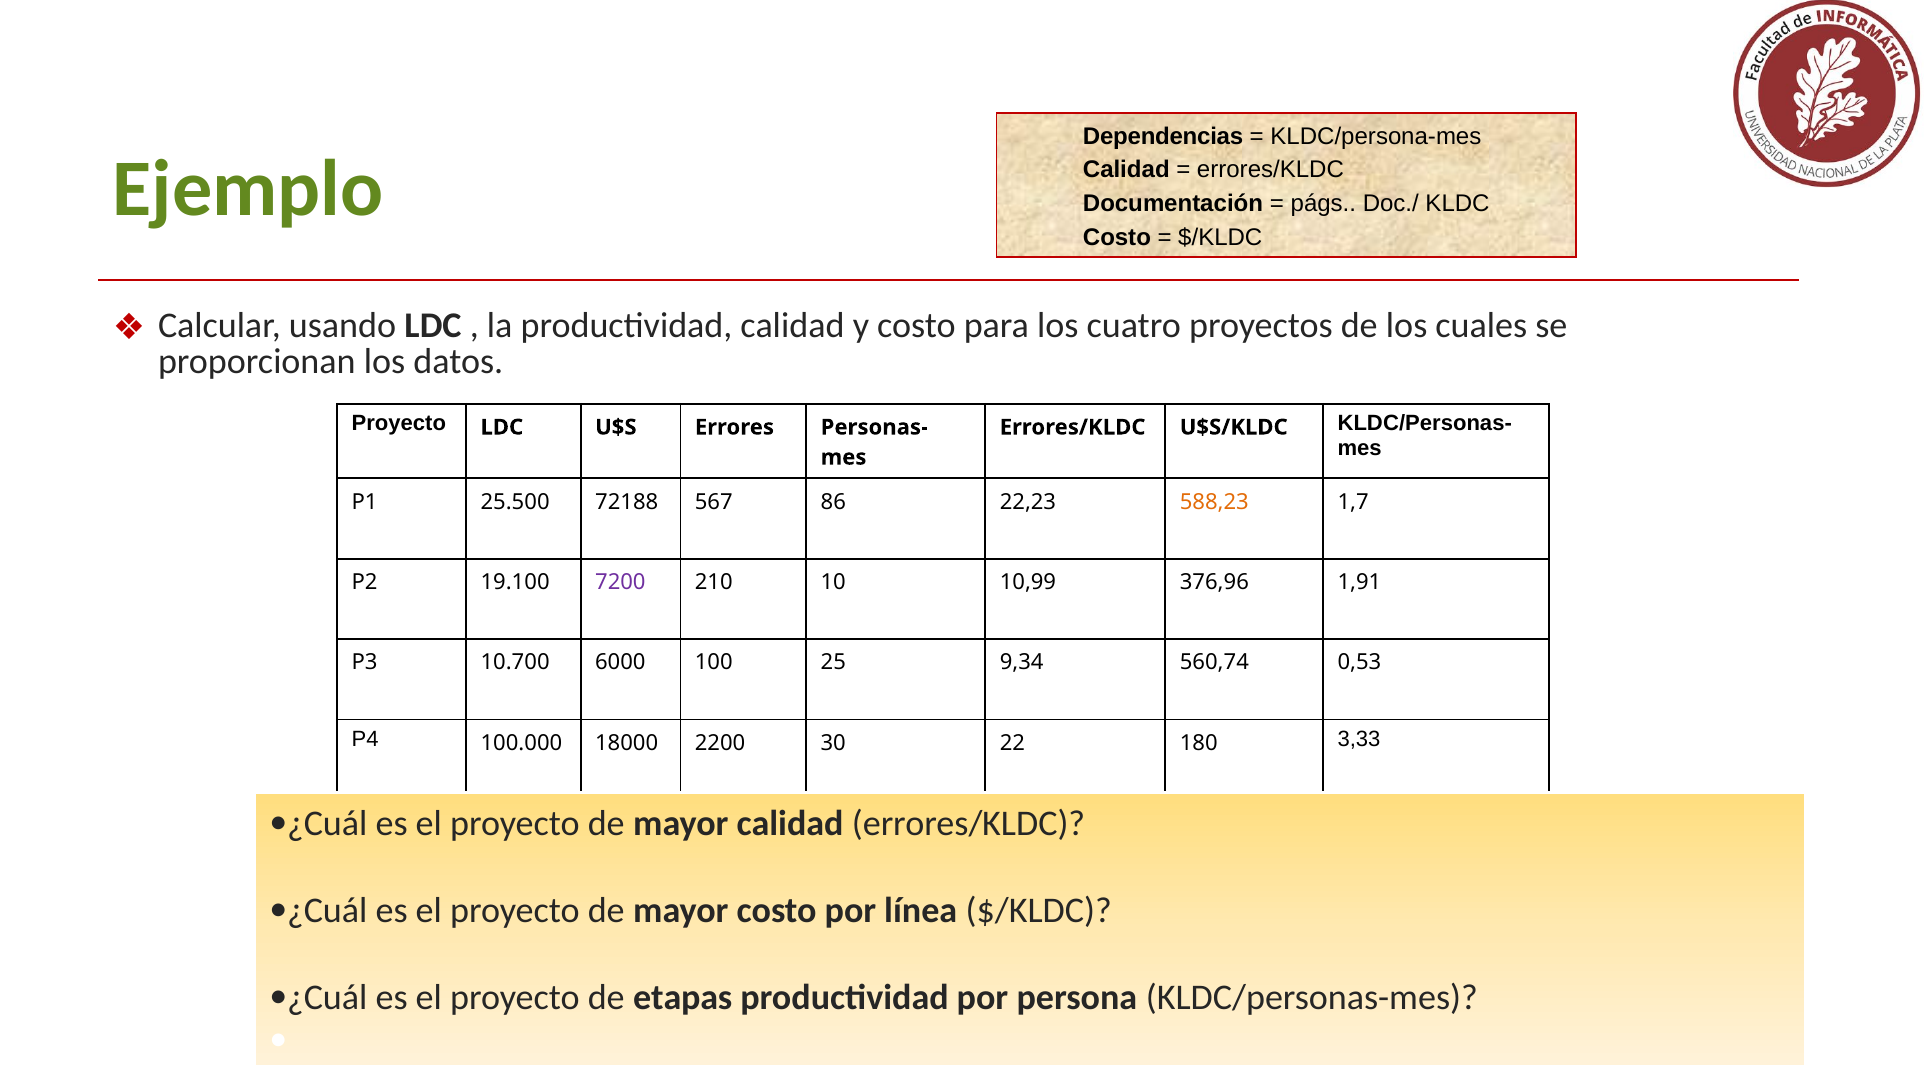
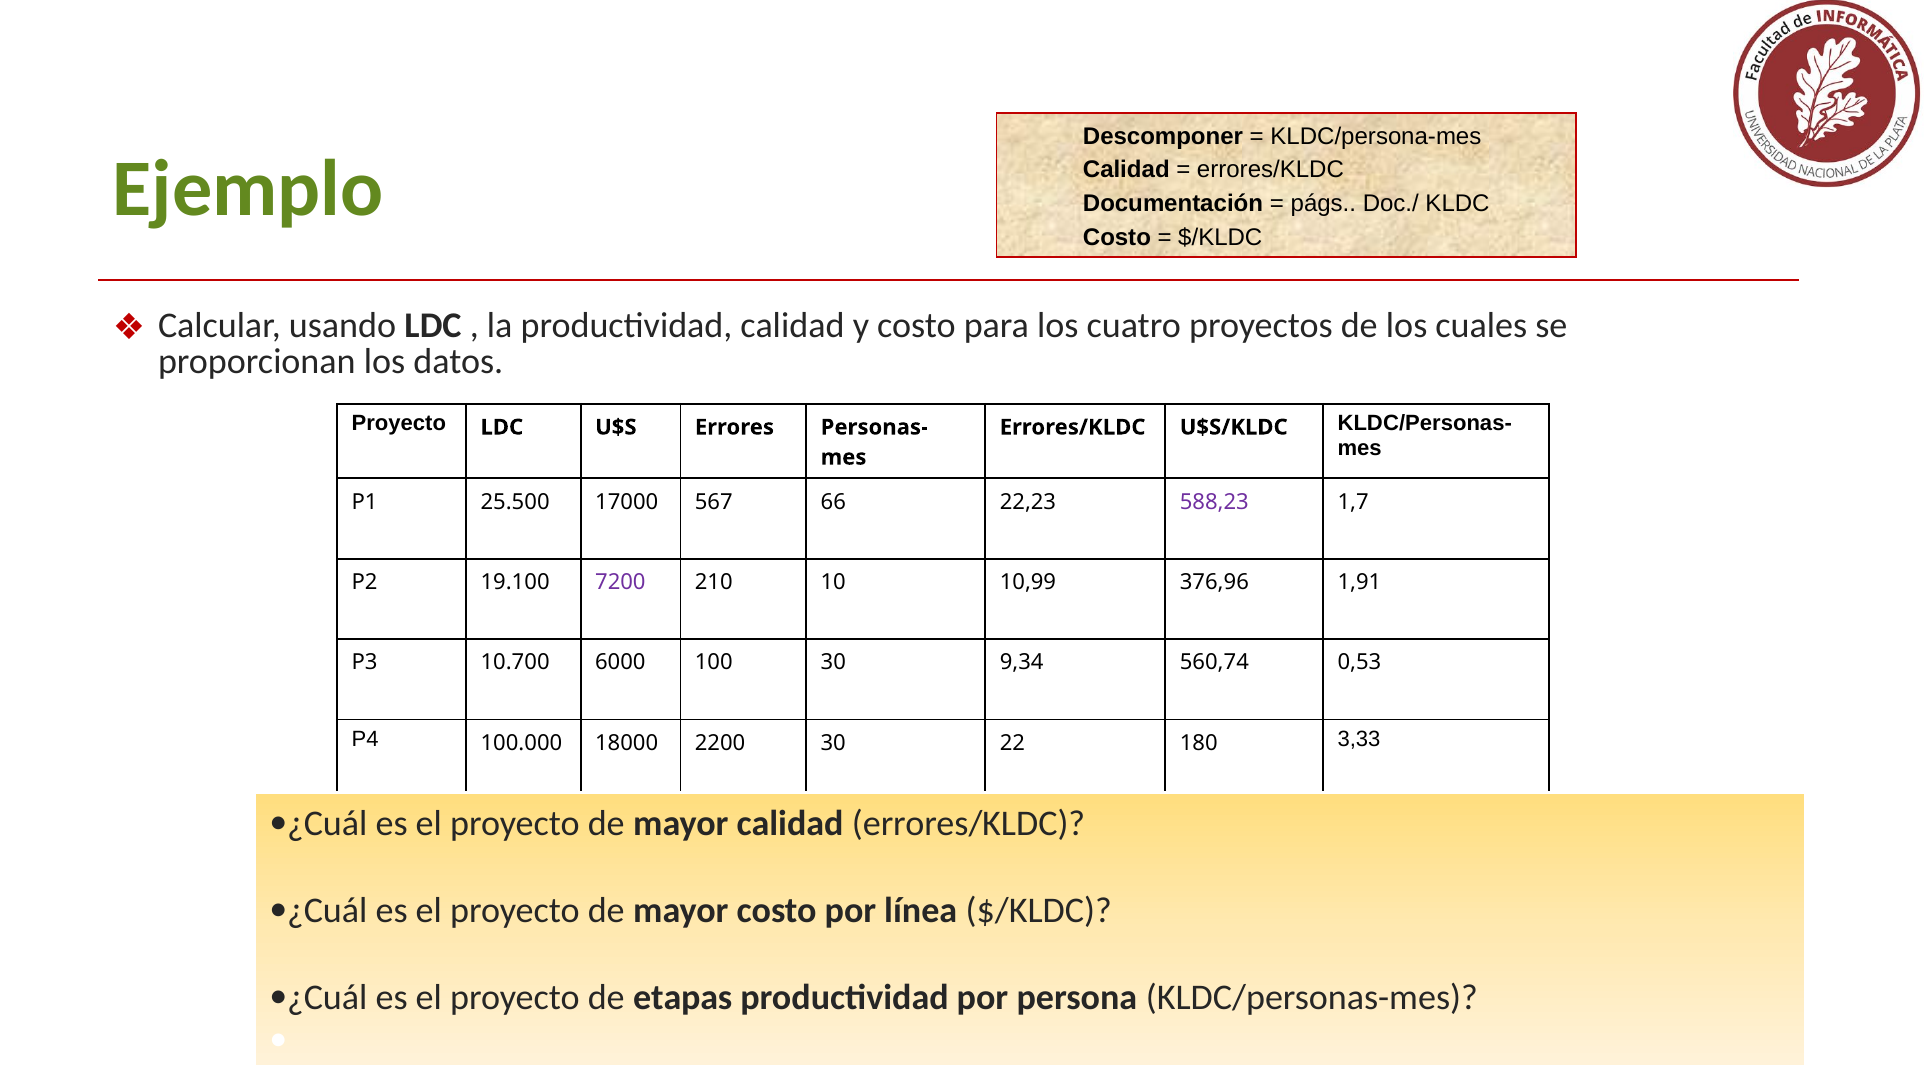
Dependencias: Dependencias -> Descomponer
72188: 72188 -> 17000
86: 86 -> 66
588,23 colour: orange -> purple
100 25: 25 -> 30
